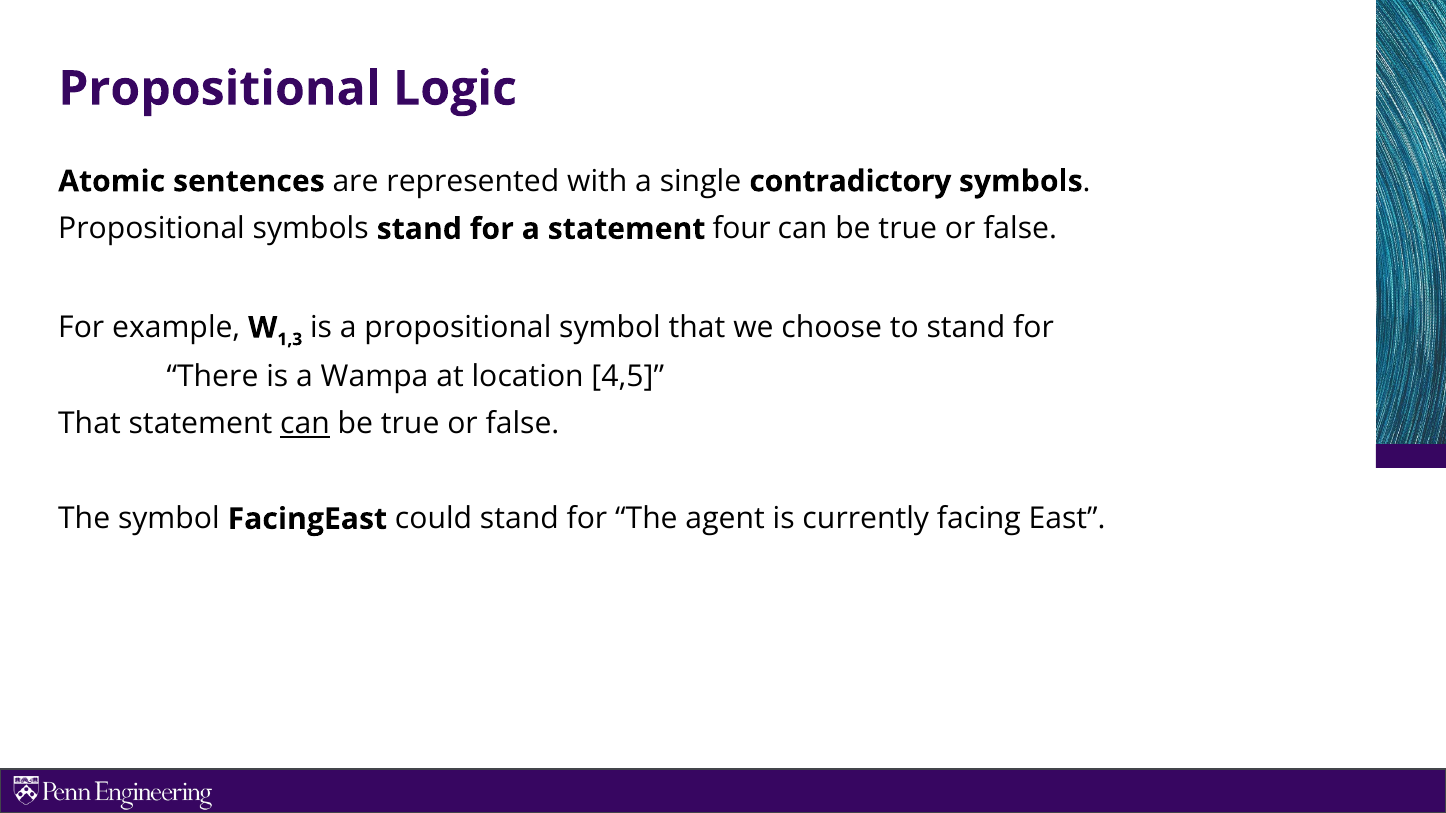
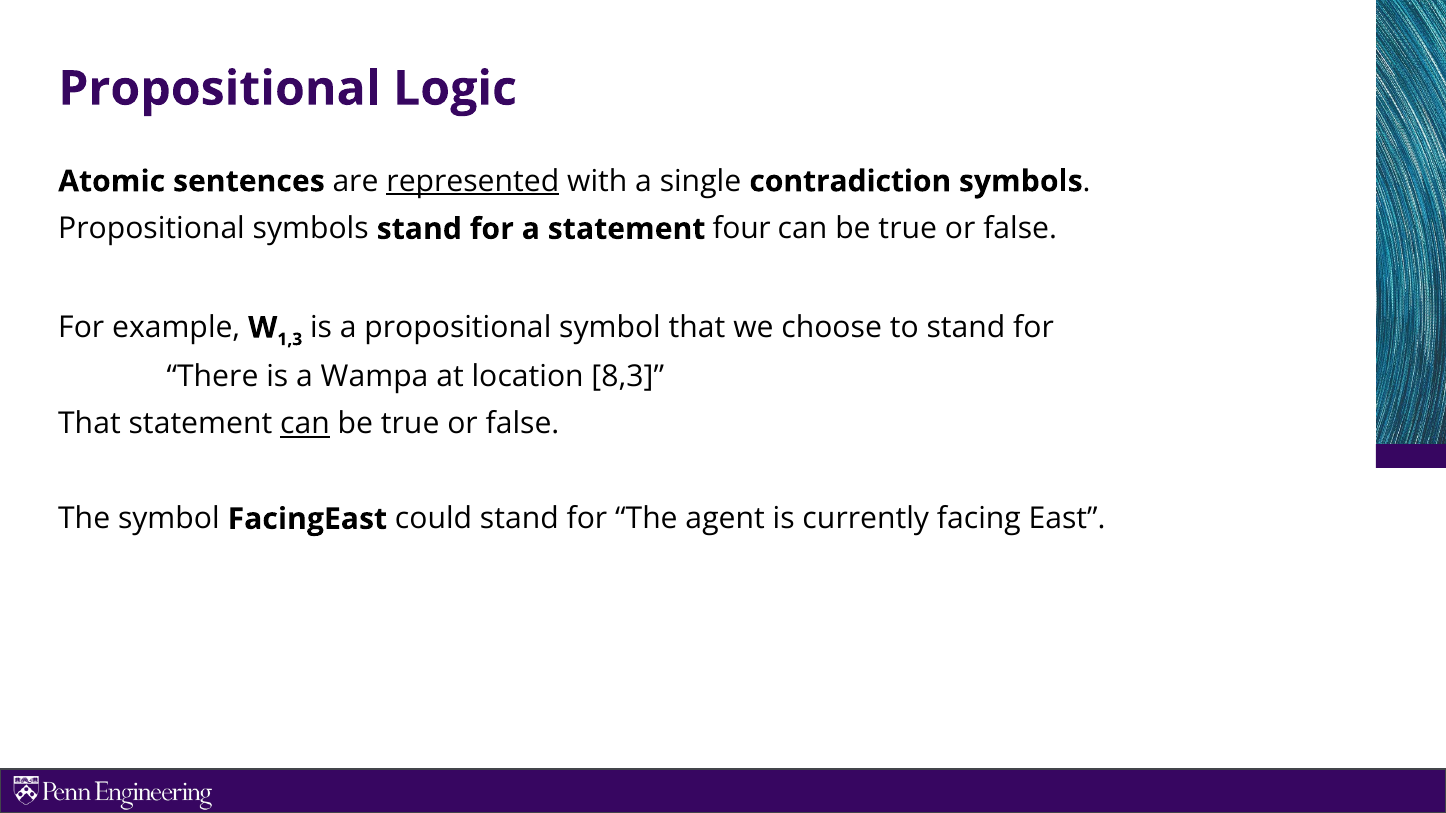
represented underline: none -> present
contradictory: contradictory -> contradiction
4,5: 4,5 -> 8,3
